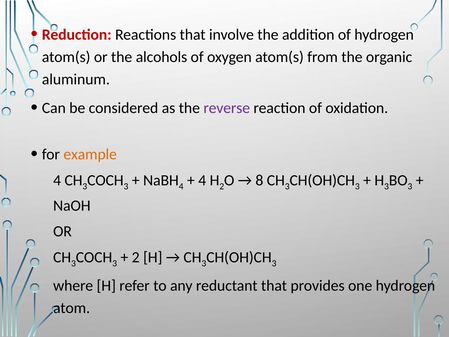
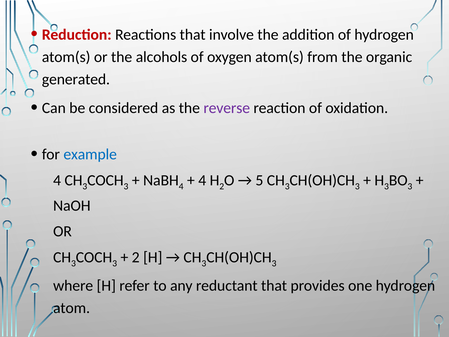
aluminum: aluminum -> generated
example colour: orange -> blue
8: 8 -> 5
